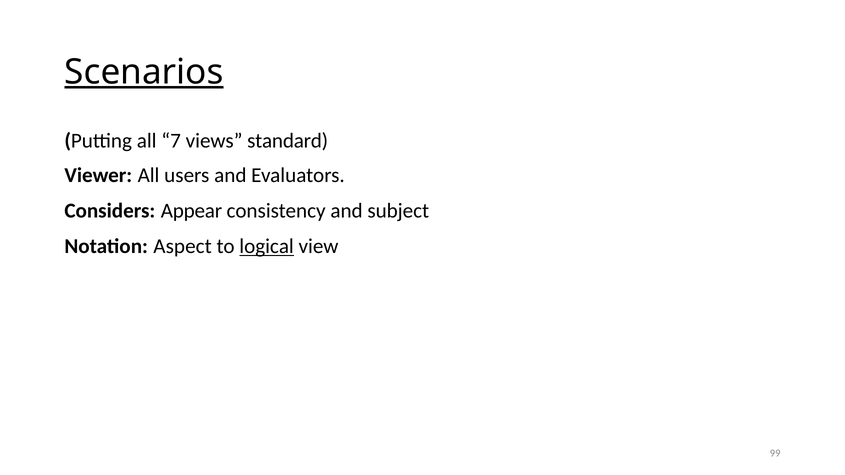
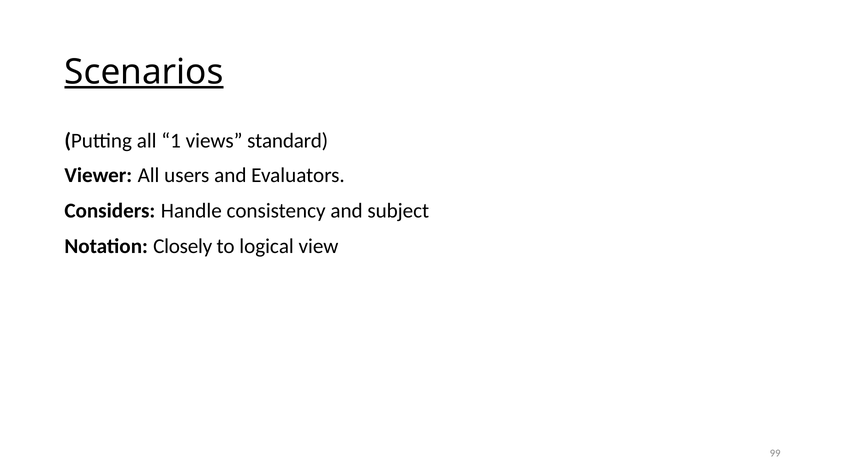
7: 7 -> 1
Appear: Appear -> Handle
Aspect: Aspect -> Closely
logical underline: present -> none
